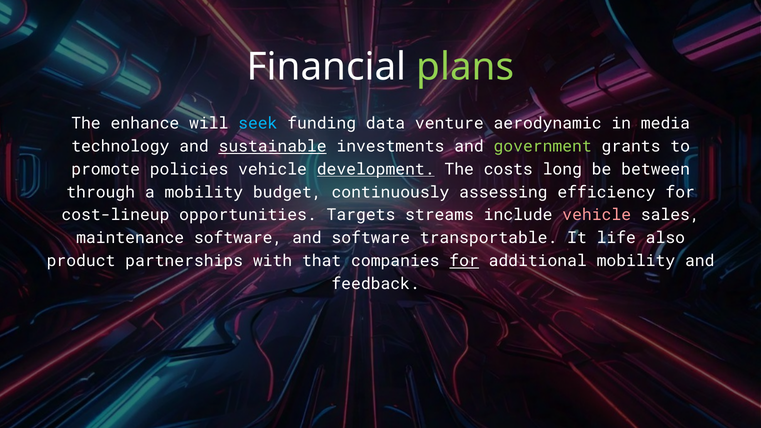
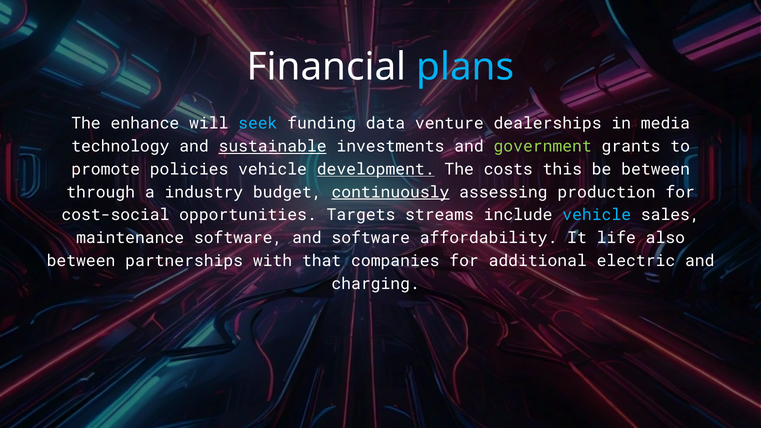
plans colour: light green -> light blue
aerodynamic: aerodynamic -> dealerships
long: long -> this
a mobility: mobility -> industry
continuously underline: none -> present
efficiency: efficiency -> production
cost-lineup: cost-lineup -> cost-social
vehicle at (597, 215) colour: pink -> light blue
transportable: transportable -> affordability
product at (81, 261): product -> between
for at (464, 261) underline: present -> none
additional mobility: mobility -> electric
feedback: feedback -> charging
